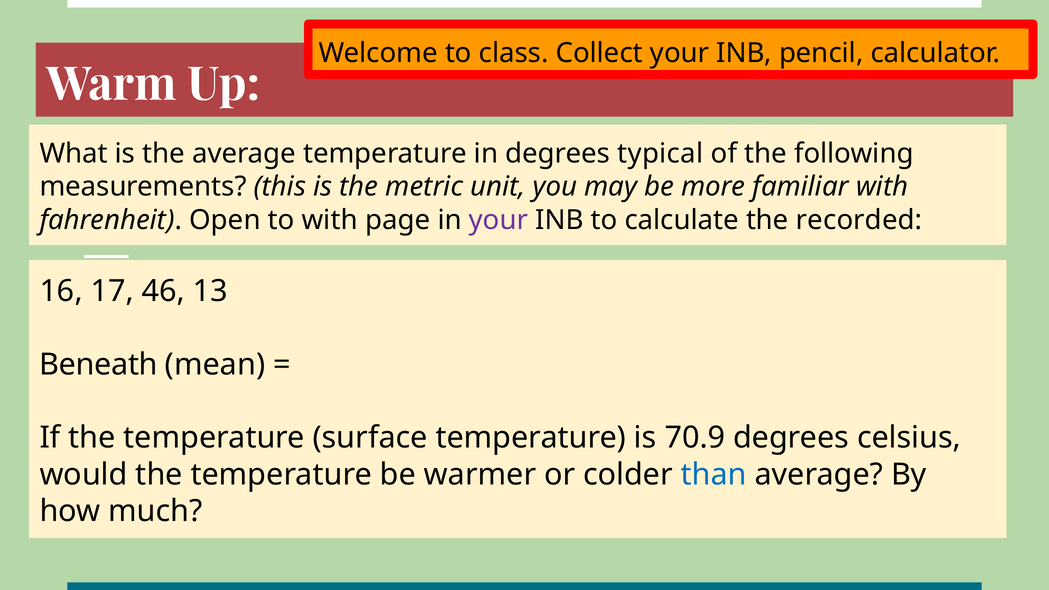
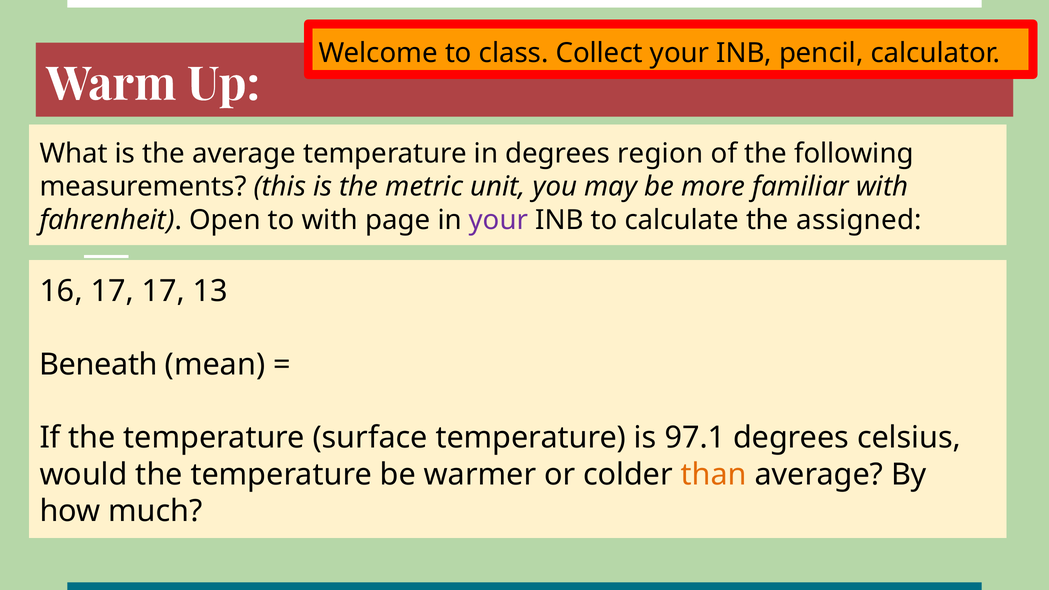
typical: typical -> region
recorded: recorded -> assigned
17 46: 46 -> 17
70.9: 70.9 -> 97.1
than colour: blue -> orange
